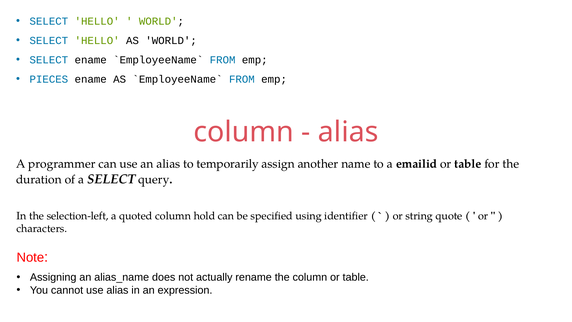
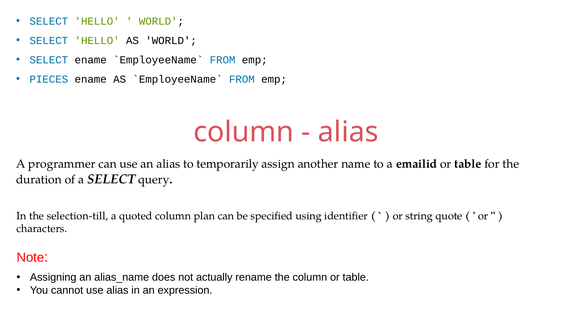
selection-left: selection-left -> selection-till
hold: hold -> plan
